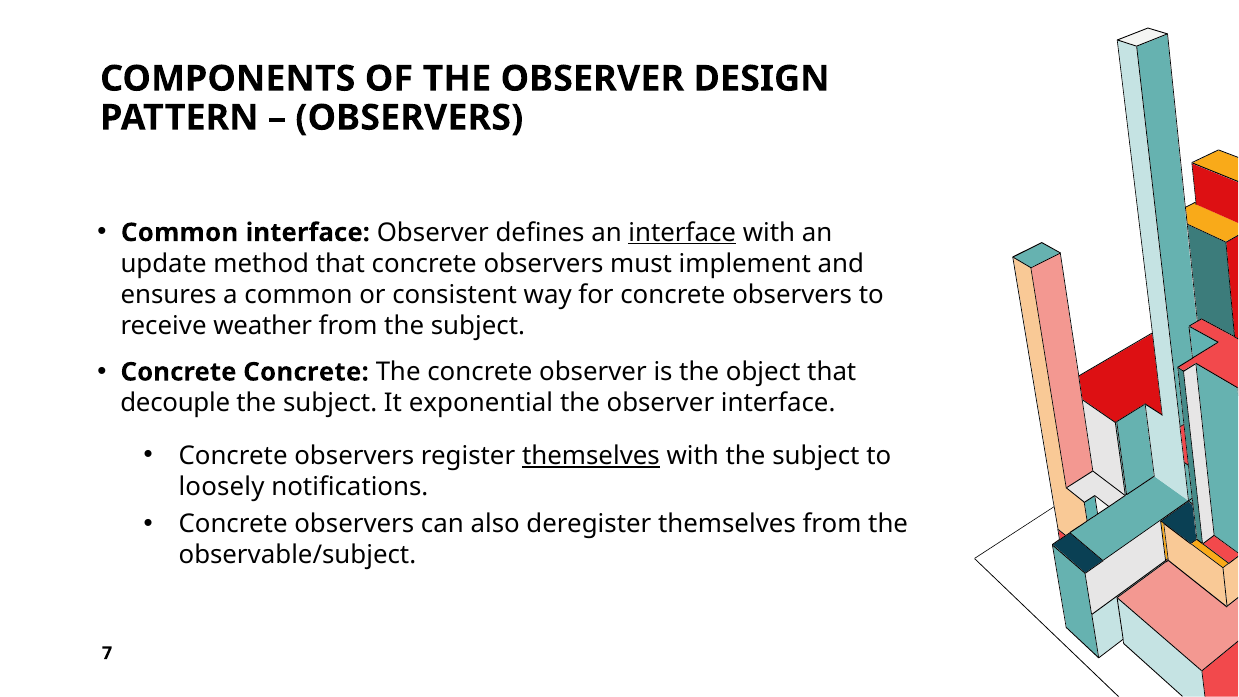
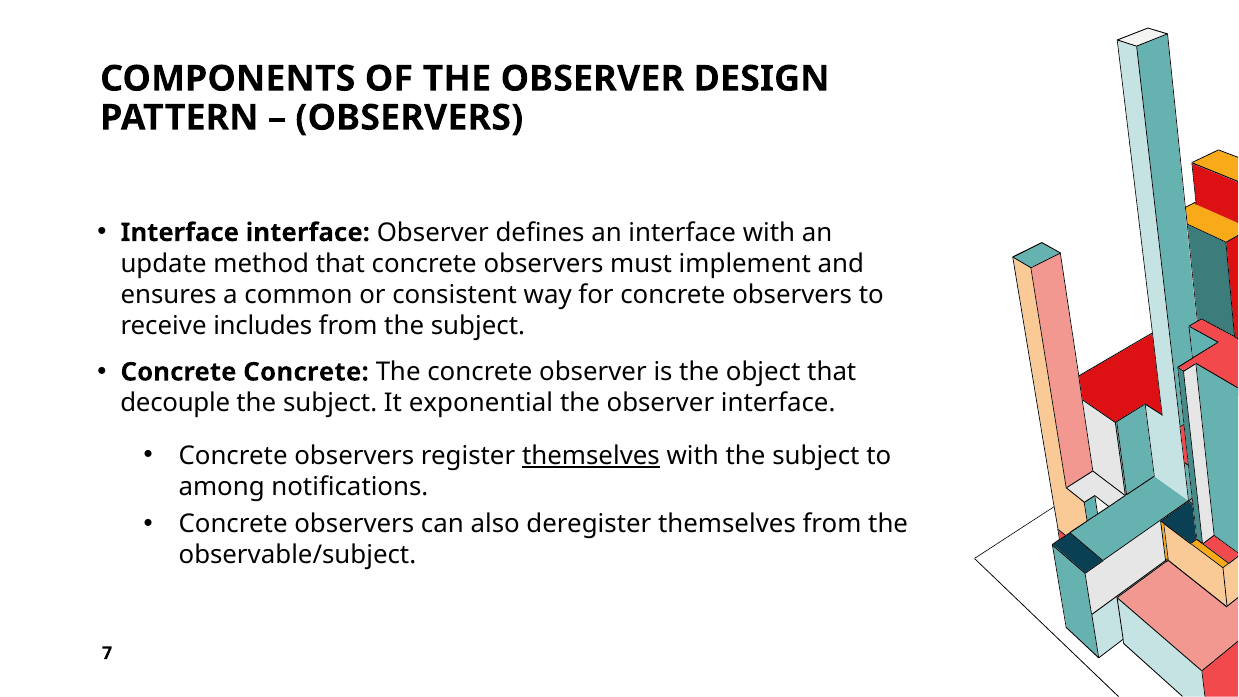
Common at (180, 233): Common -> Interface
interface at (682, 233) underline: present -> none
weather: weather -> includes
loosely: loosely -> among
